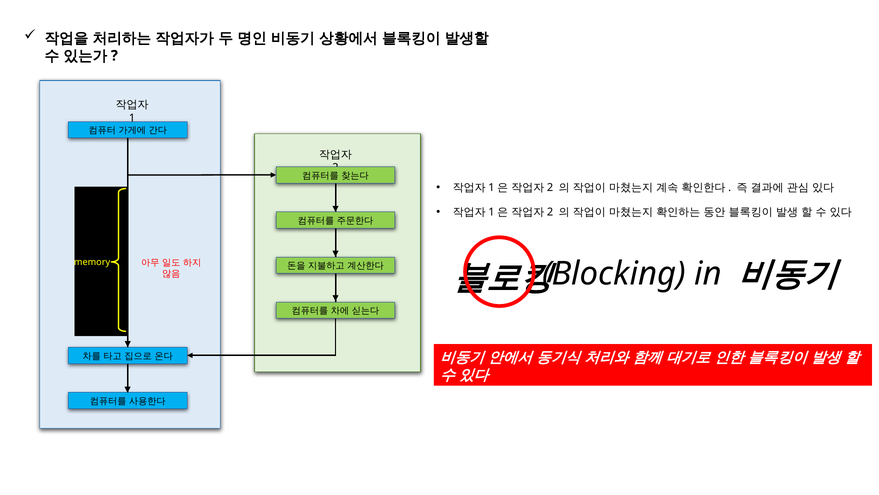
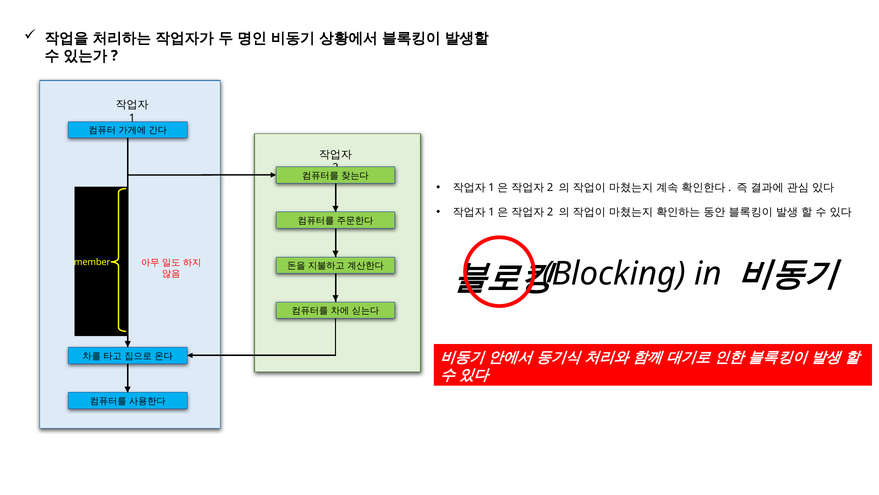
memory: memory -> member
